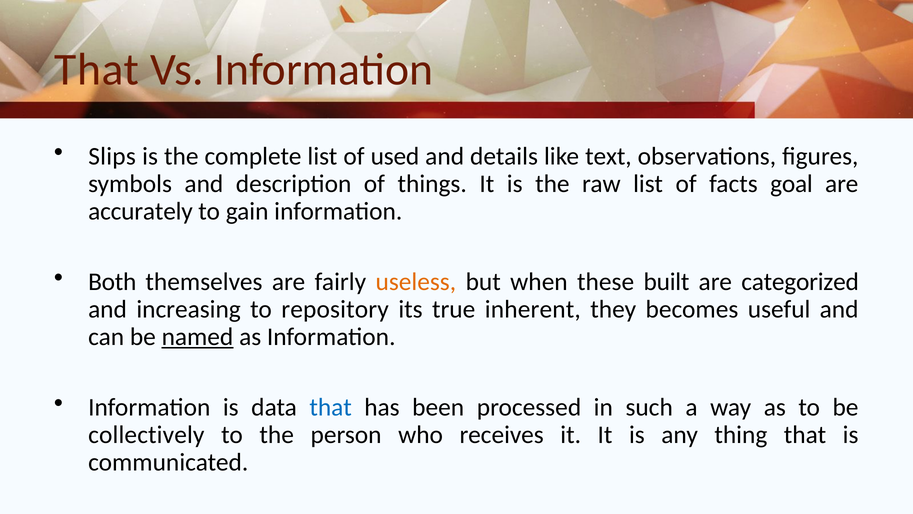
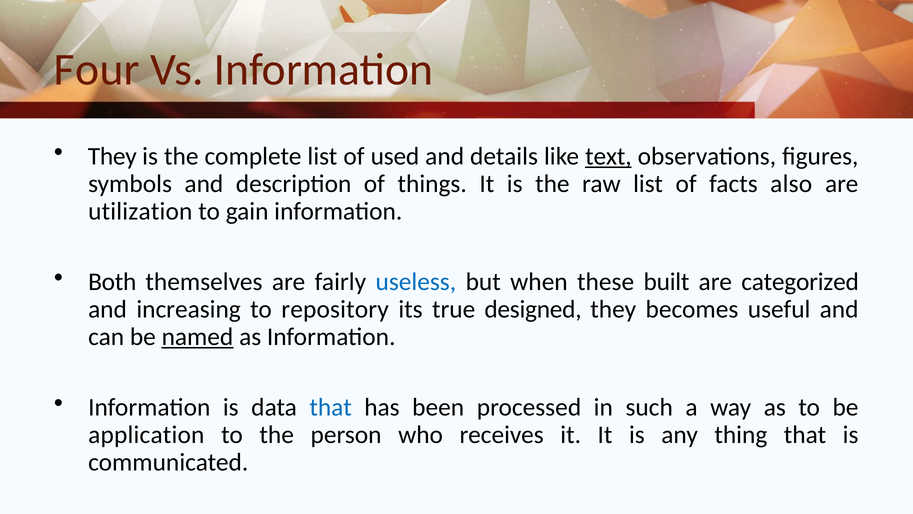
That at (97, 69): That -> Four
Slips at (112, 156): Slips -> They
text underline: none -> present
goal: goal -> also
accurately: accurately -> utilization
useless colour: orange -> blue
inherent: inherent -> designed
collectively: collectively -> application
